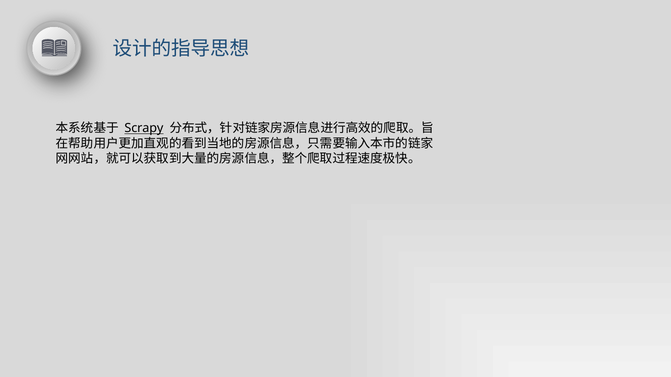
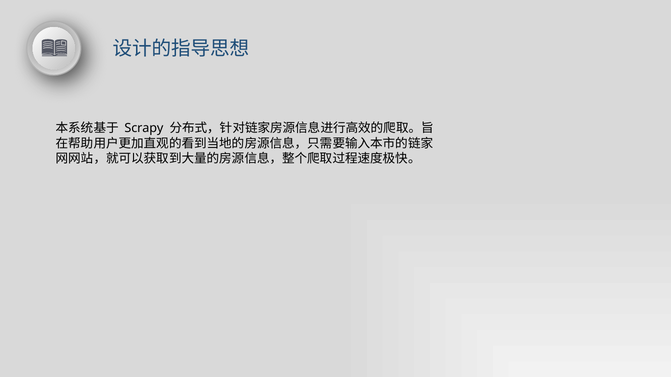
Scrapy underline: present -> none
